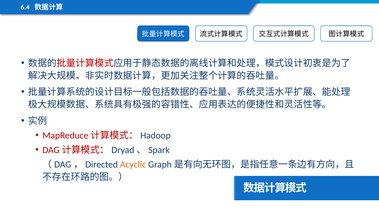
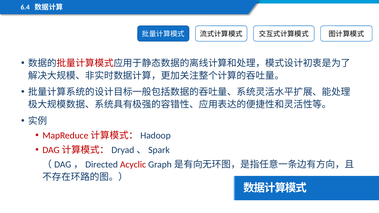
Acyclic colour: orange -> red
